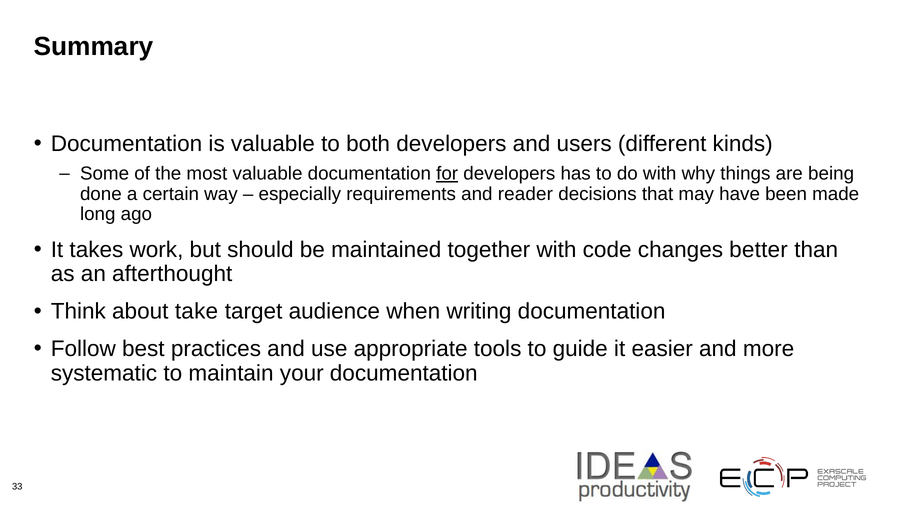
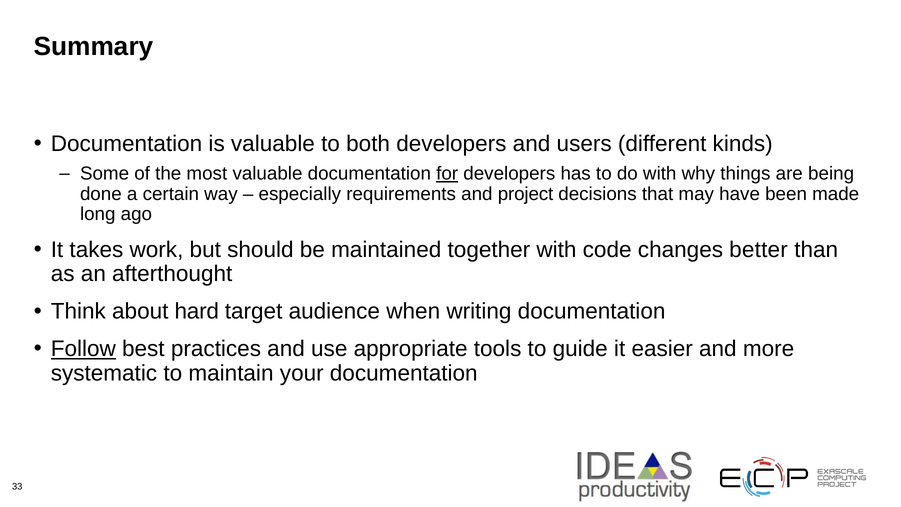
reader: reader -> project
take: take -> hard
Follow underline: none -> present
